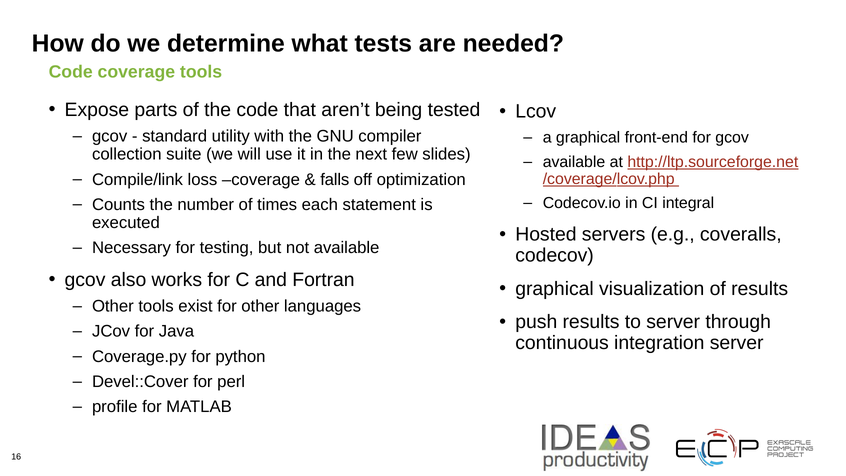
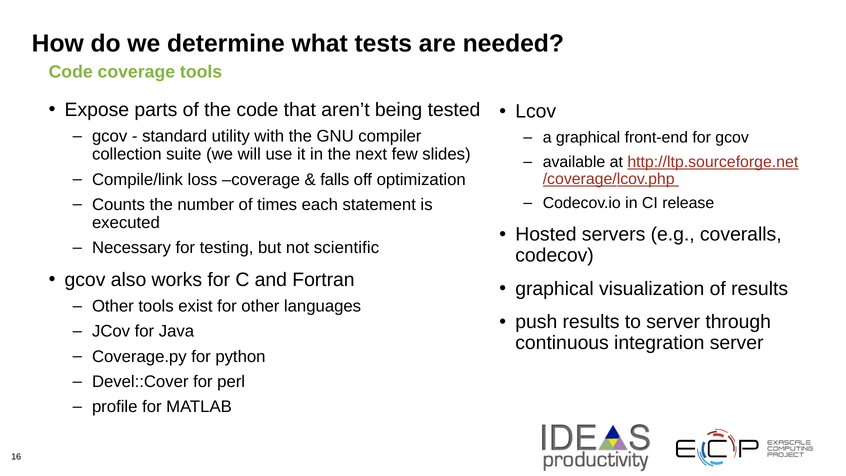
integral: integral -> release
not available: available -> scientific
